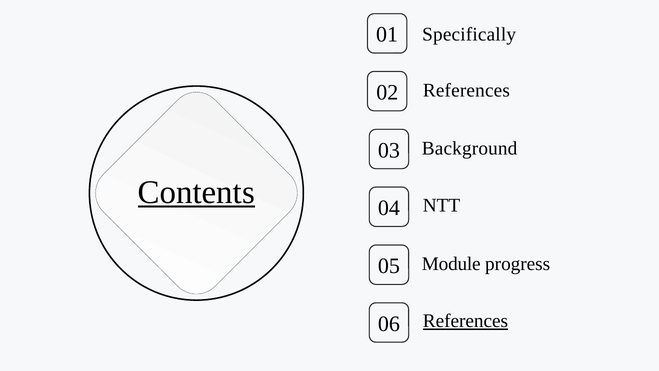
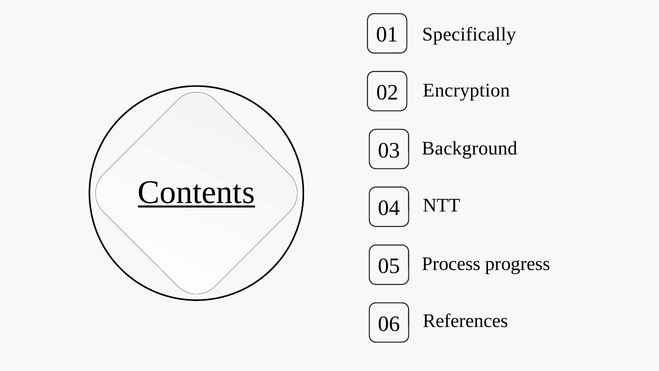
02 References: References -> Encryption
Module: Module -> Process
References at (465, 321) underline: present -> none
